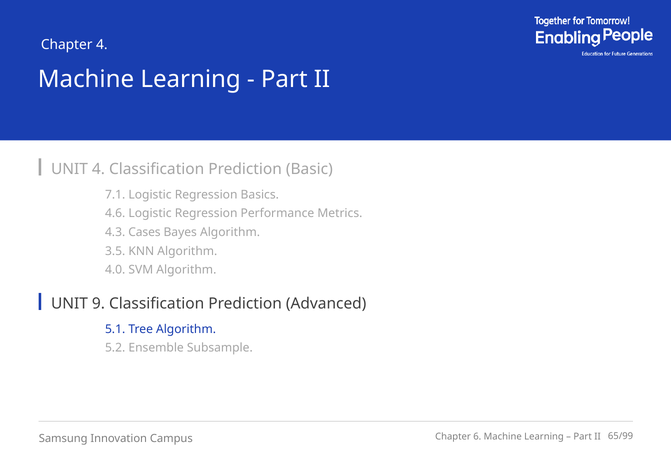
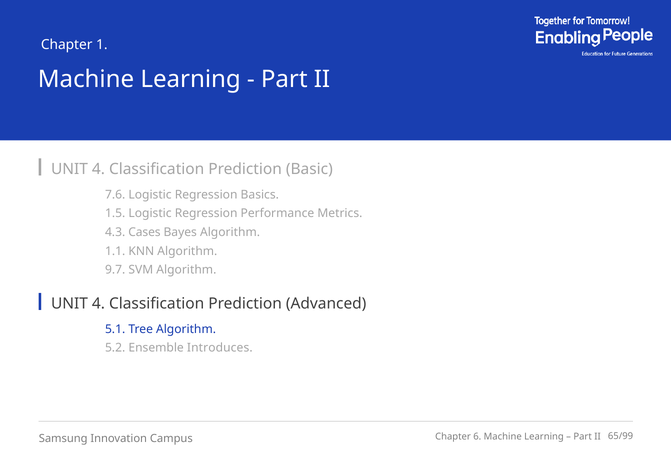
Chapter 4: 4 -> 1
7.1: 7.1 -> 7.6
4.6: 4.6 -> 1.5
3.5: 3.5 -> 1.1
4.0: 4.0 -> 9.7
9 at (98, 303): 9 -> 4
Subsample: Subsample -> Introduces
